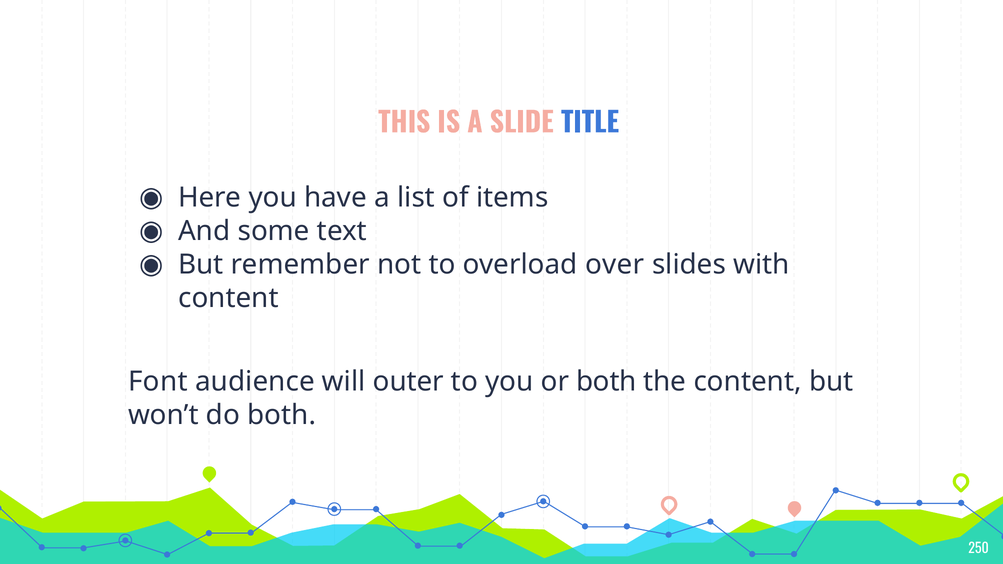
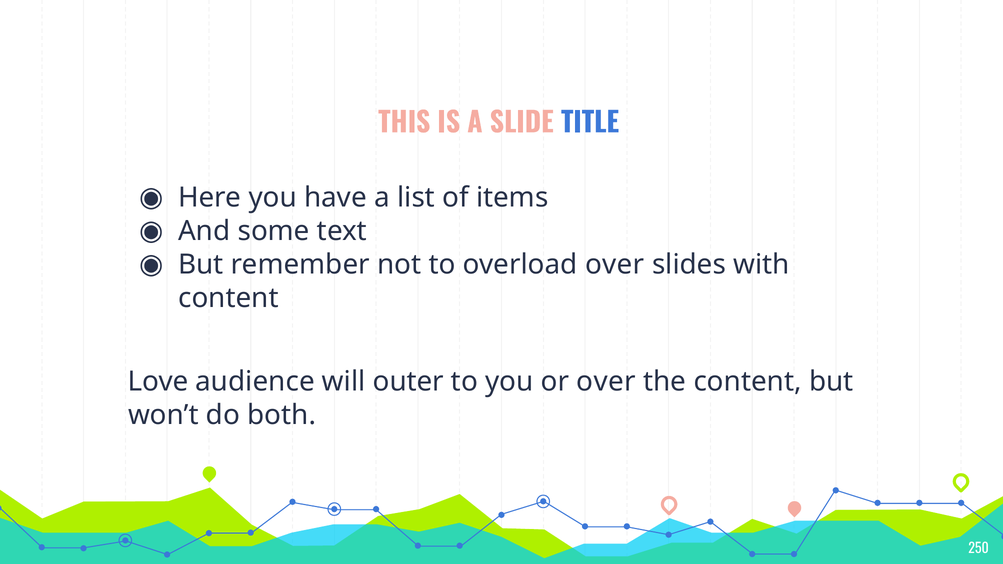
Font: Font -> Love
or both: both -> over
